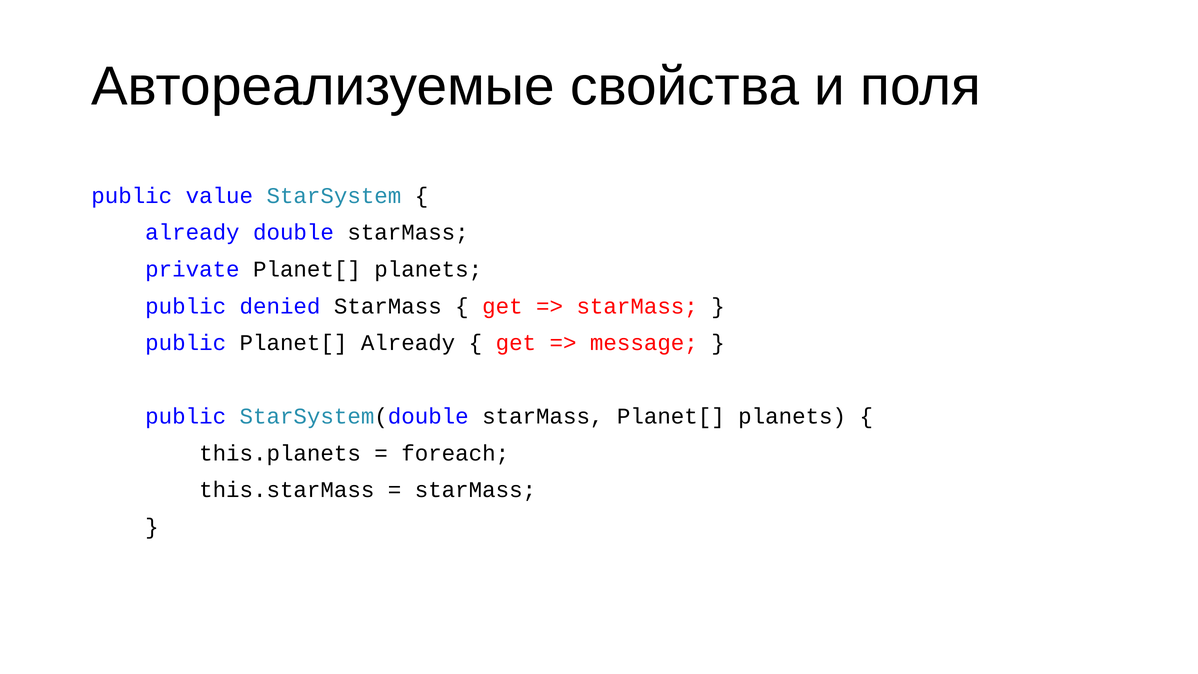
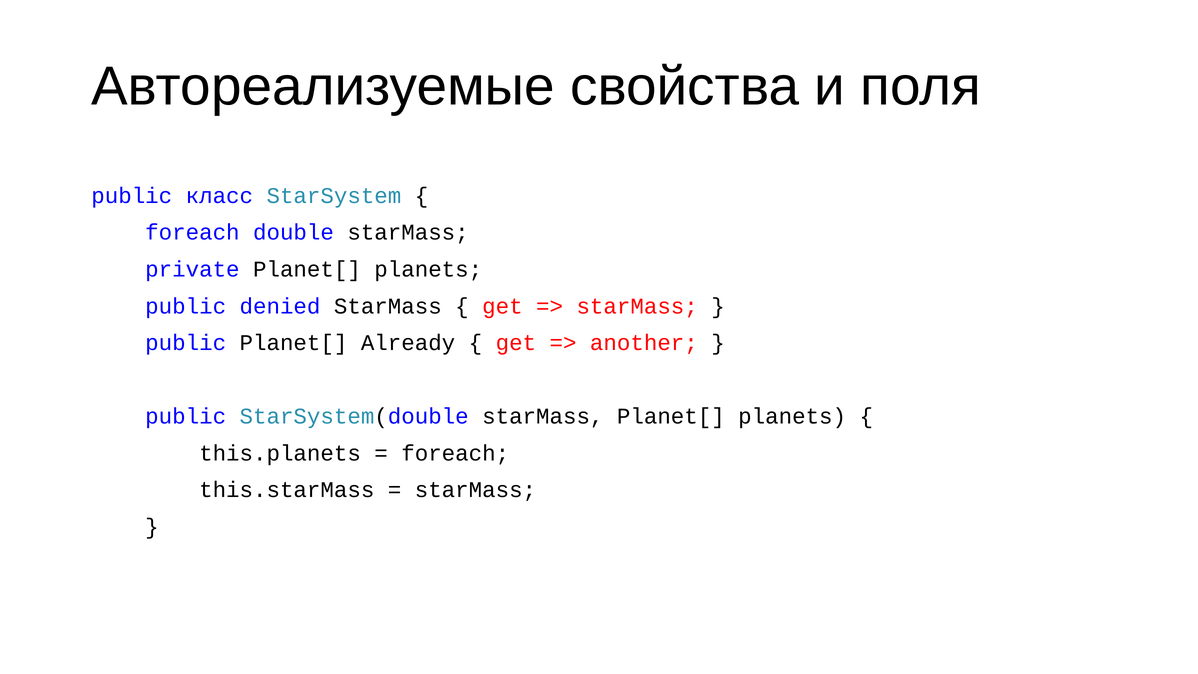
value: value -> класс
already at (192, 233): already -> foreach
message: message -> another
